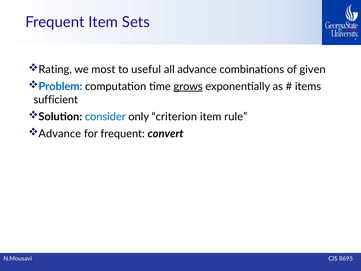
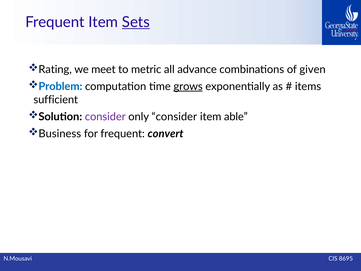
Sets underline: none -> present
most: most -> meet
useful: useful -> metric
consider at (105, 117) colour: blue -> purple
only criterion: criterion -> consider
rule: rule -> able
Advance at (60, 134): Advance -> Business
